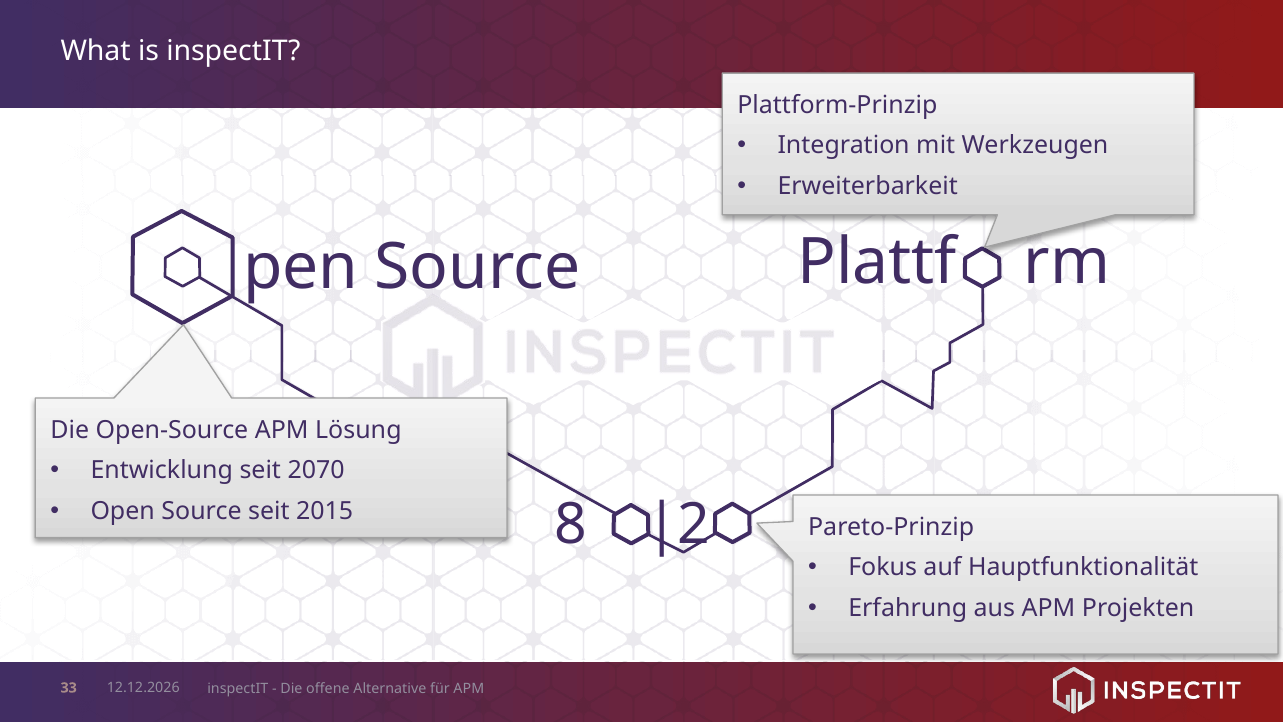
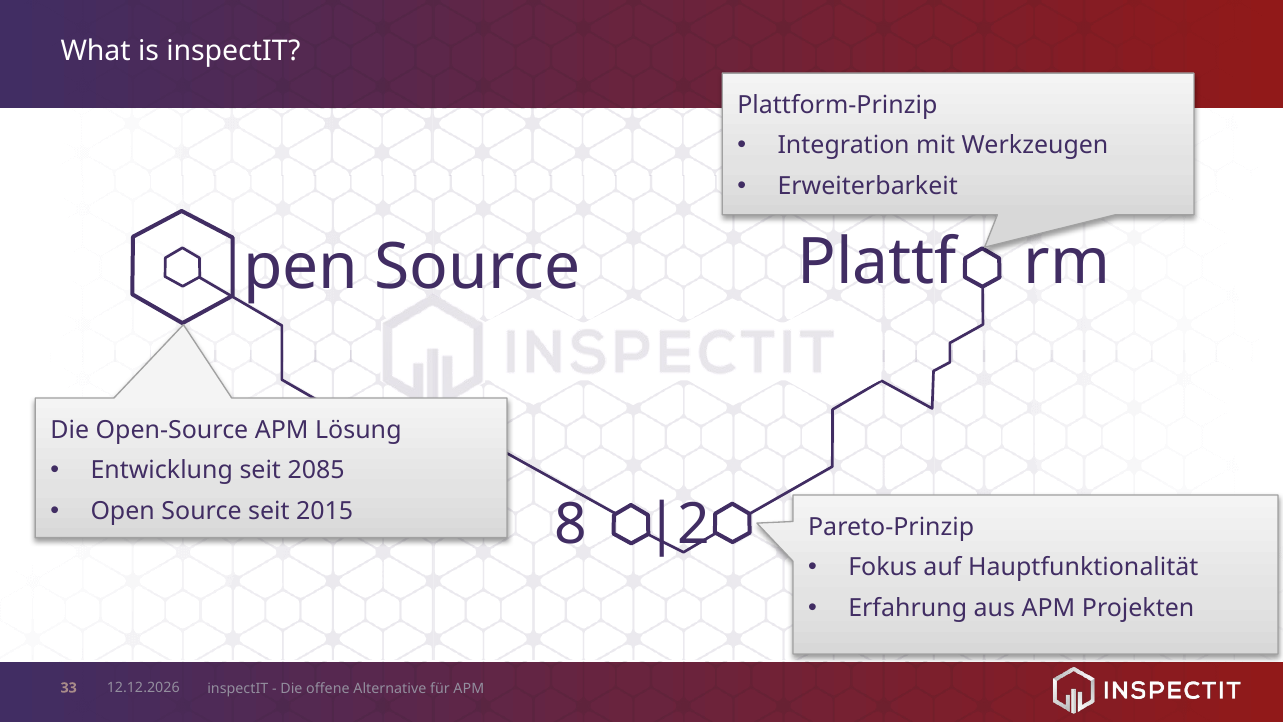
2070: 2070 -> 2085
